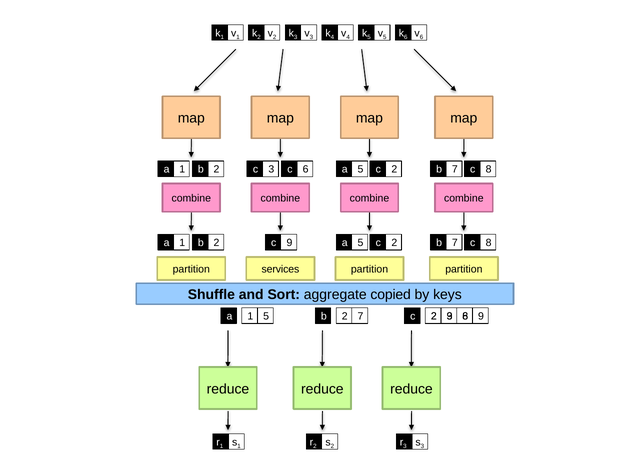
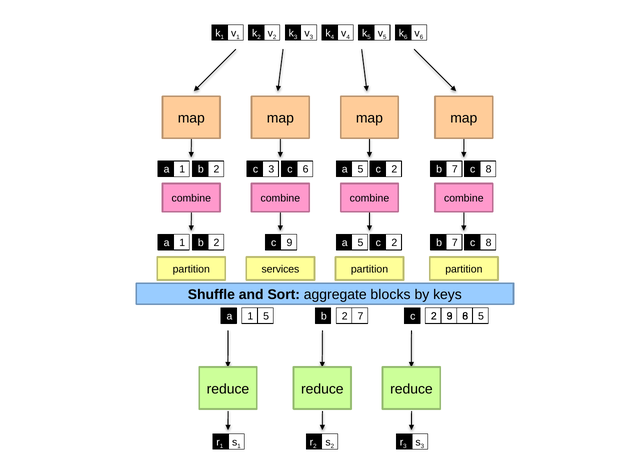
copied: copied -> blocks
9 at (481, 316): 9 -> 5
